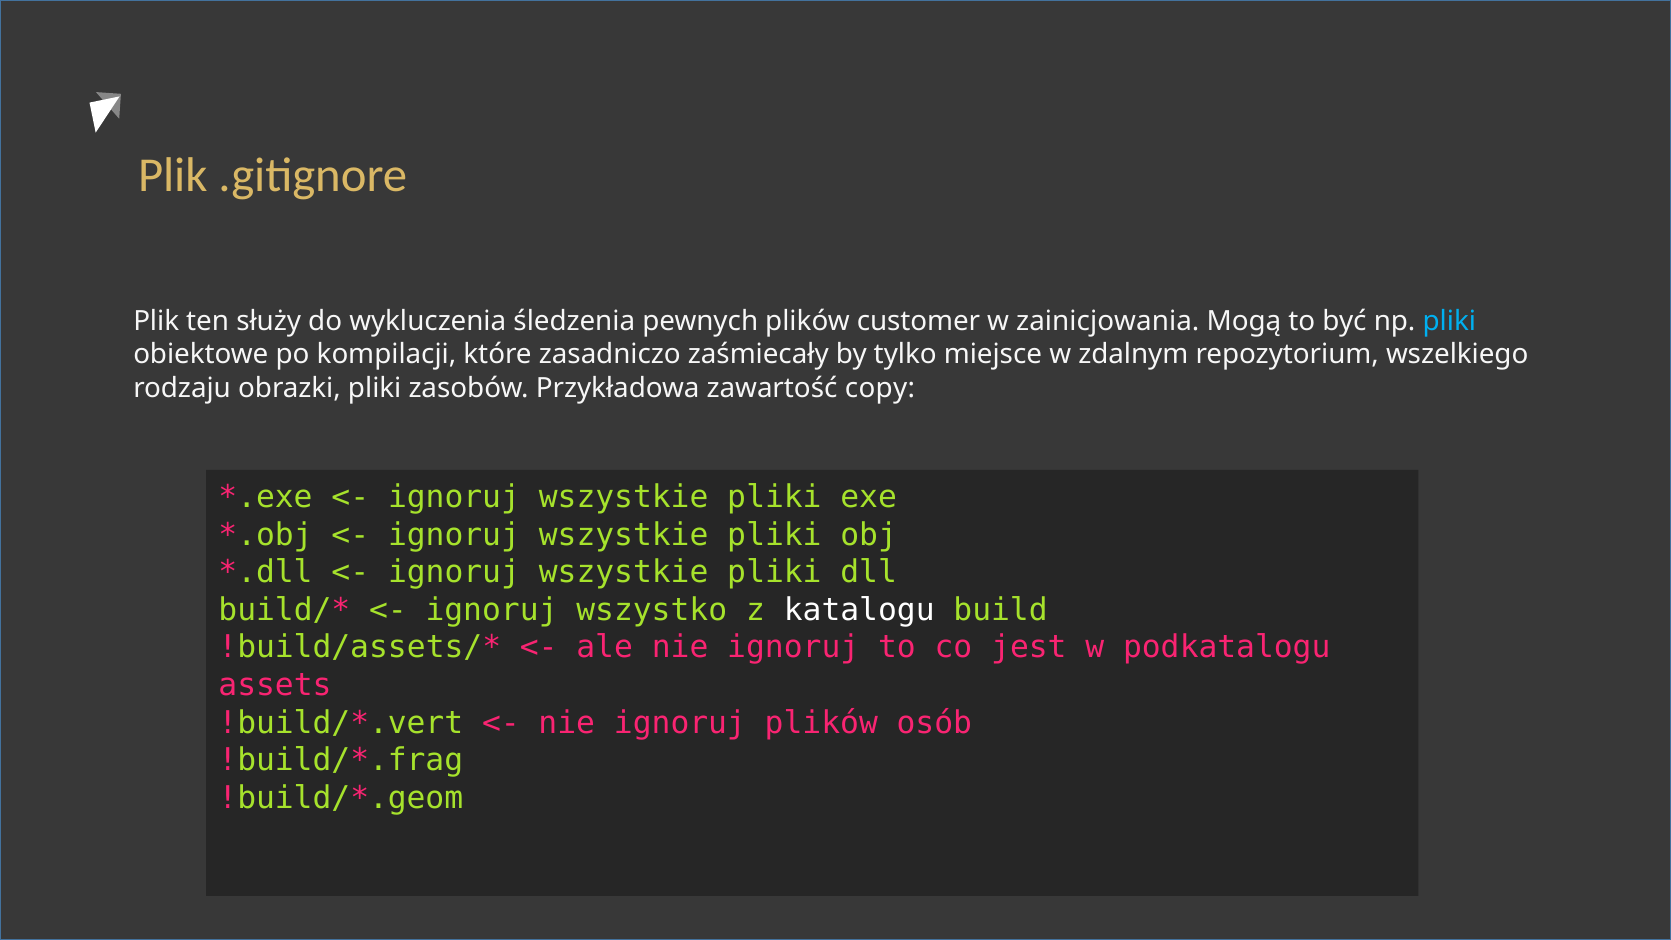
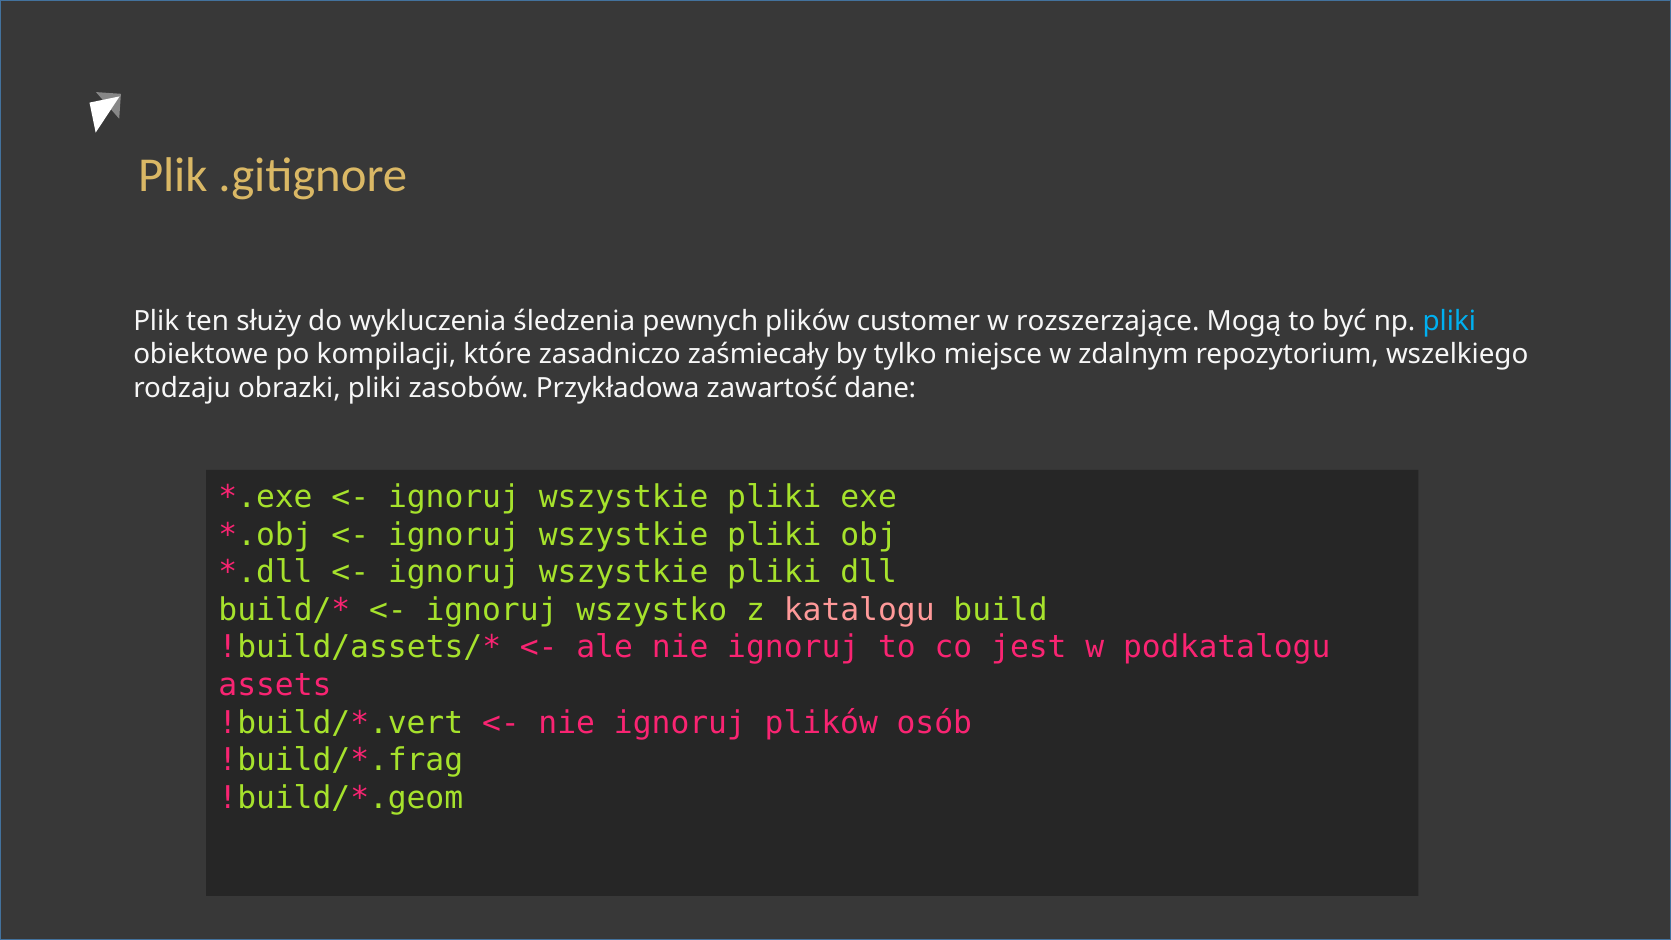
zainicjowania: zainicjowania -> rozszerzające
copy: copy -> dane
katalogu colour: white -> pink
